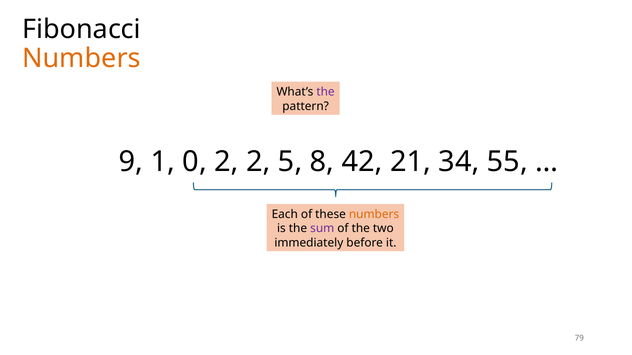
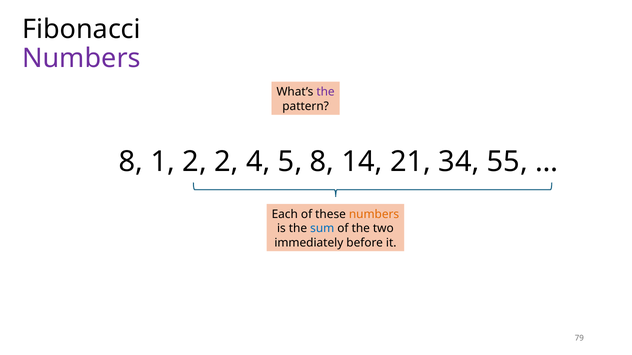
Numbers at (81, 59) colour: orange -> purple
9 at (131, 162): 9 -> 8
1 0: 0 -> 2
2 2: 2 -> 4
42: 42 -> 14
sum colour: purple -> blue
